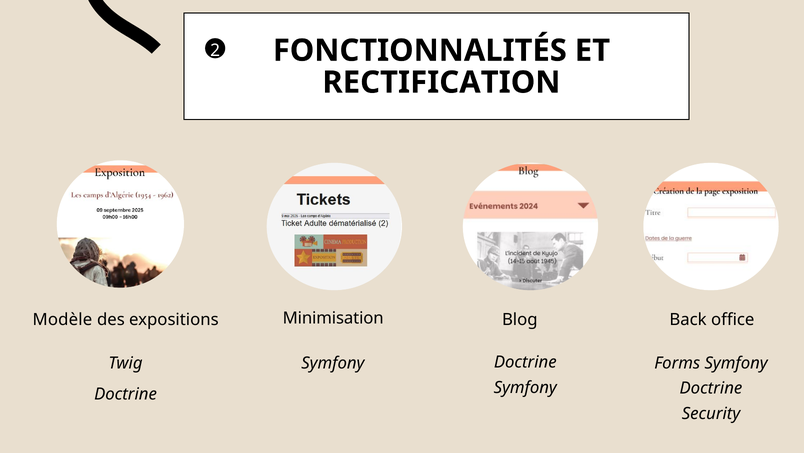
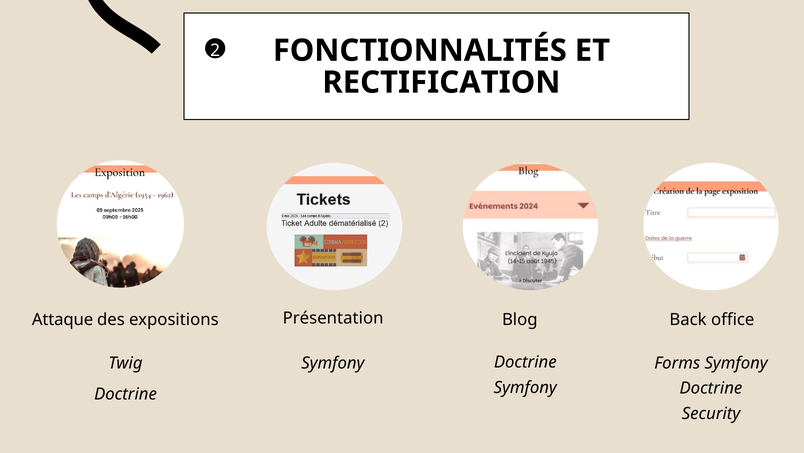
Minimisation: Minimisation -> Présentation
Modèle: Modèle -> Attaque
